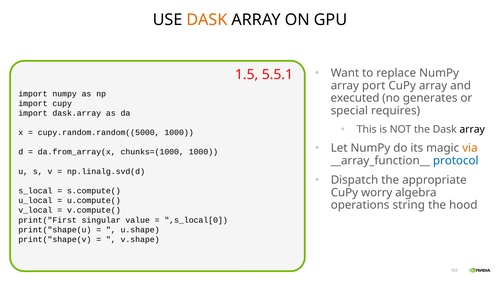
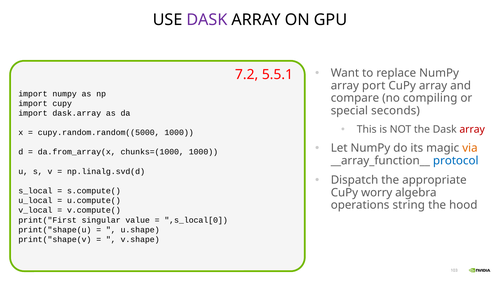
DASK at (207, 20) colour: orange -> purple
1.5: 1.5 -> 7.2
executed: executed -> compare
generates: generates -> compiling
requires: requires -> seconds
array at (472, 129) colour: black -> red
